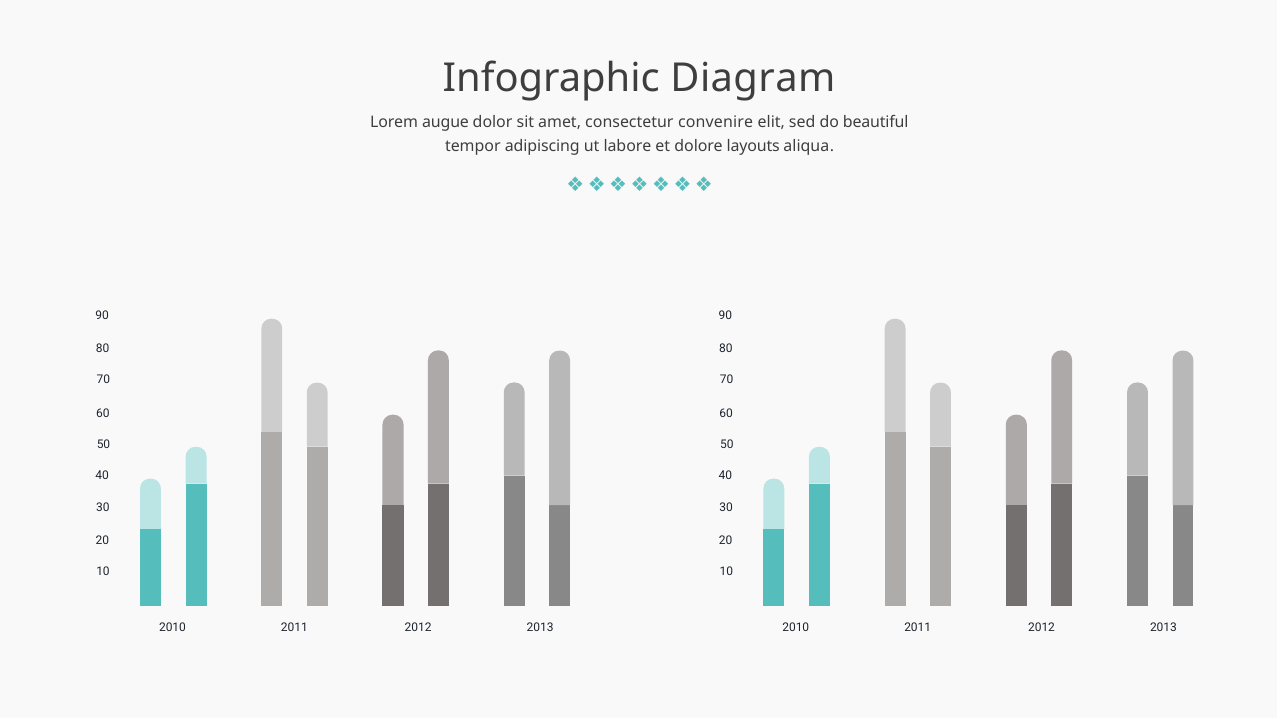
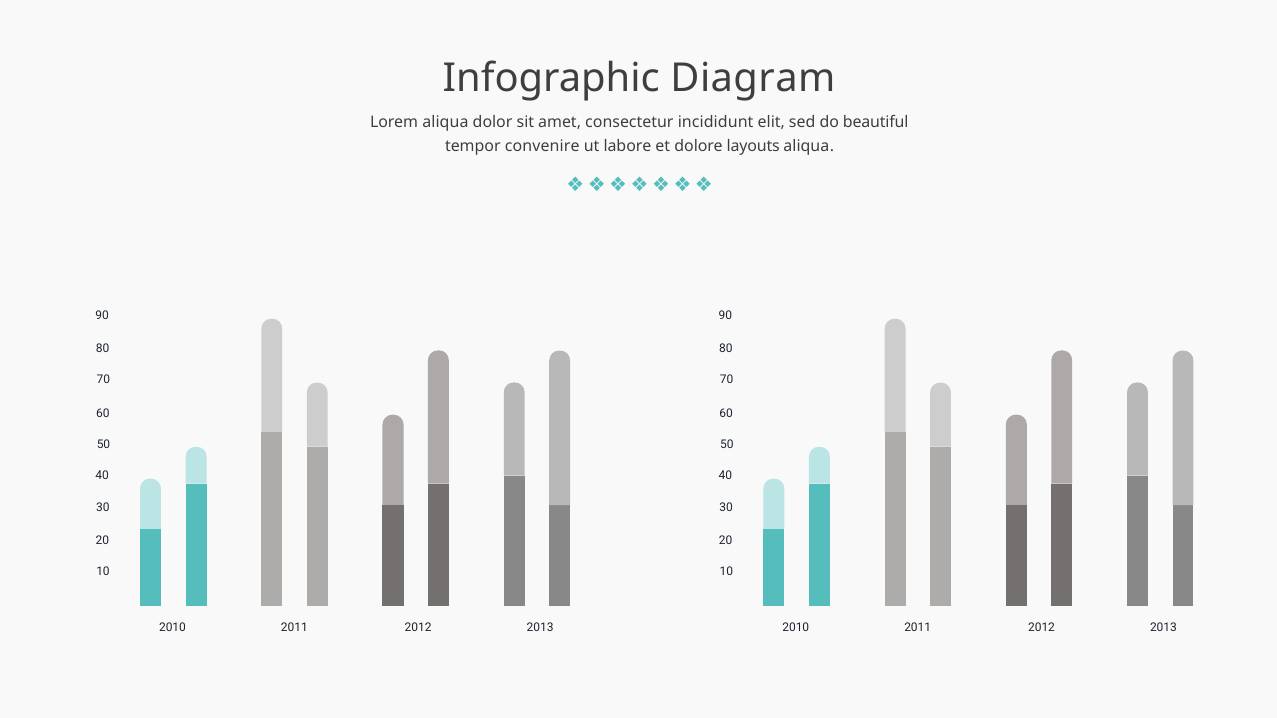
Lorem augue: augue -> aliqua
convenire: convenire -> incididunt
adipiscing: adipiscing -> convenire
